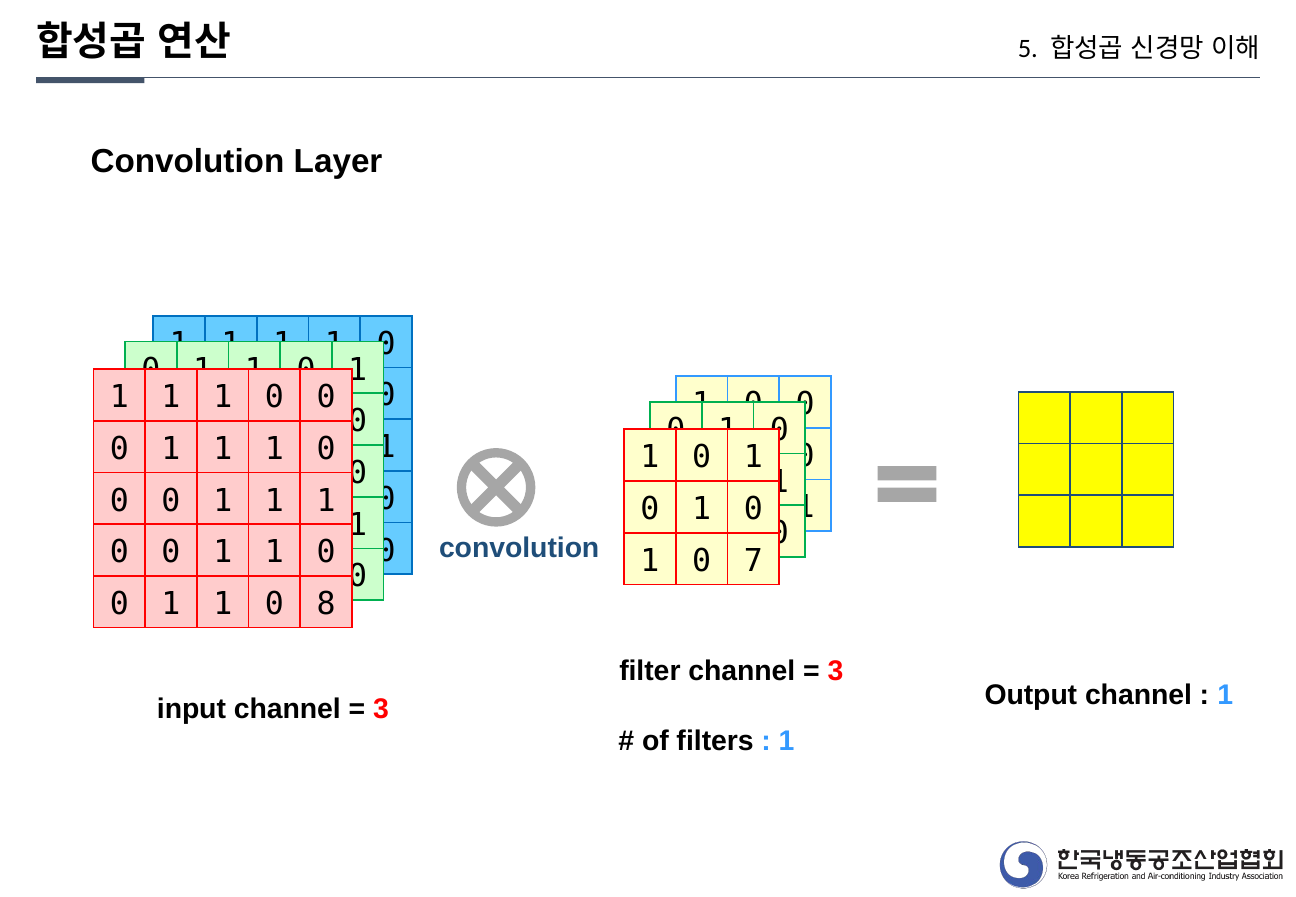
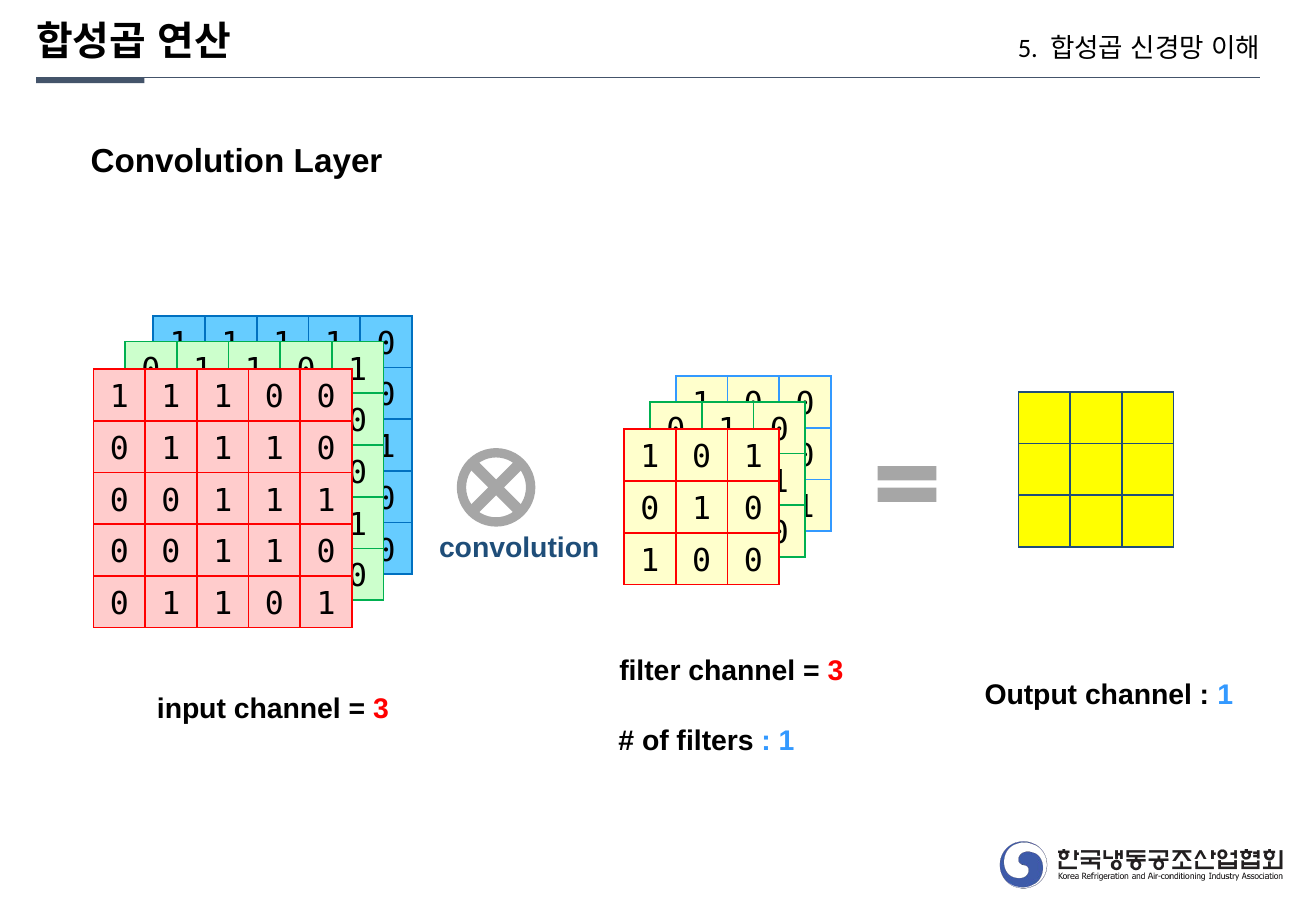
7 at (753, 561): 7 -> 0
8 at (326, 604): 8 -> 1
